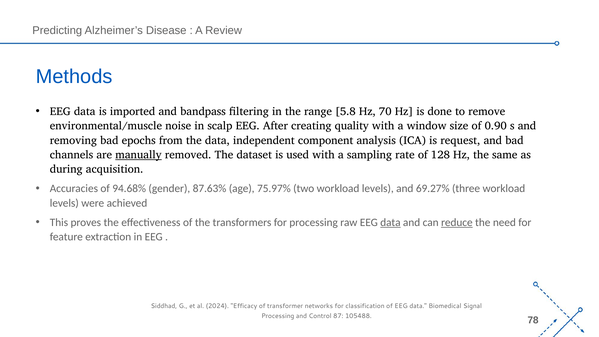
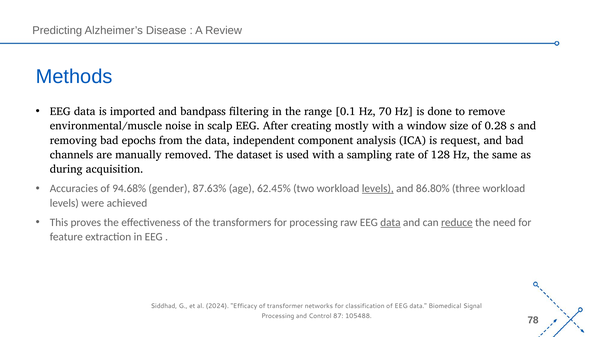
5.8: 5.8 -> 0.1
quality: quality -> mostly
0.90: 0.90 -> 0.28
manually underline: present -> none
75.97%: 75.97% -> 62.45%
levels at (378, 189) underline: none -> present
69.27%: 69.27% -> 86.80%
